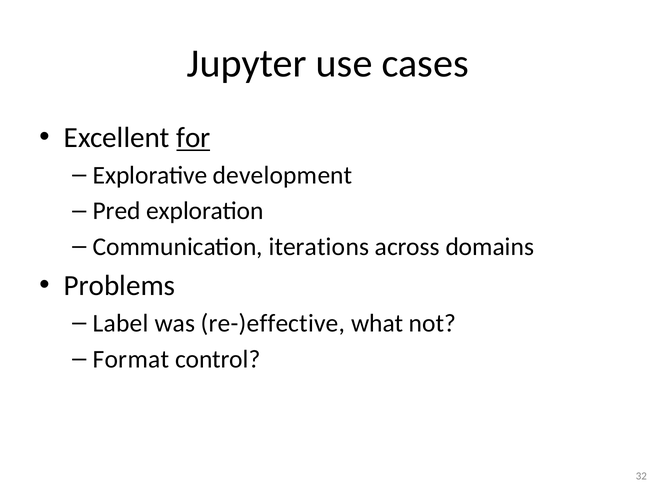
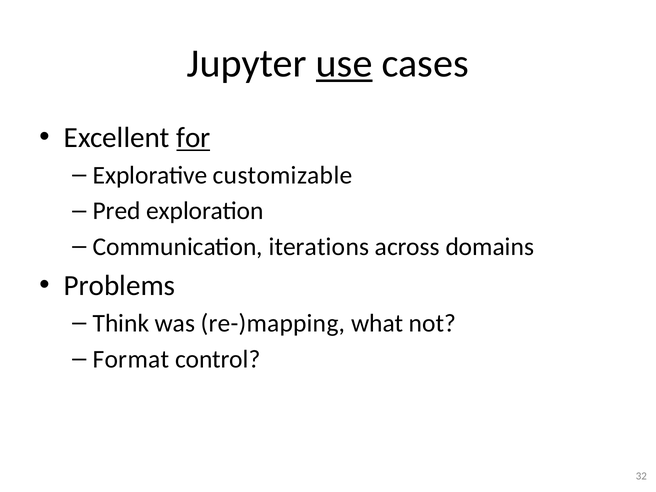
use underline: none -> present
development: development -> customizable
Label: Label -> Think
re-)effective: re-)effective -> re-)mapping
